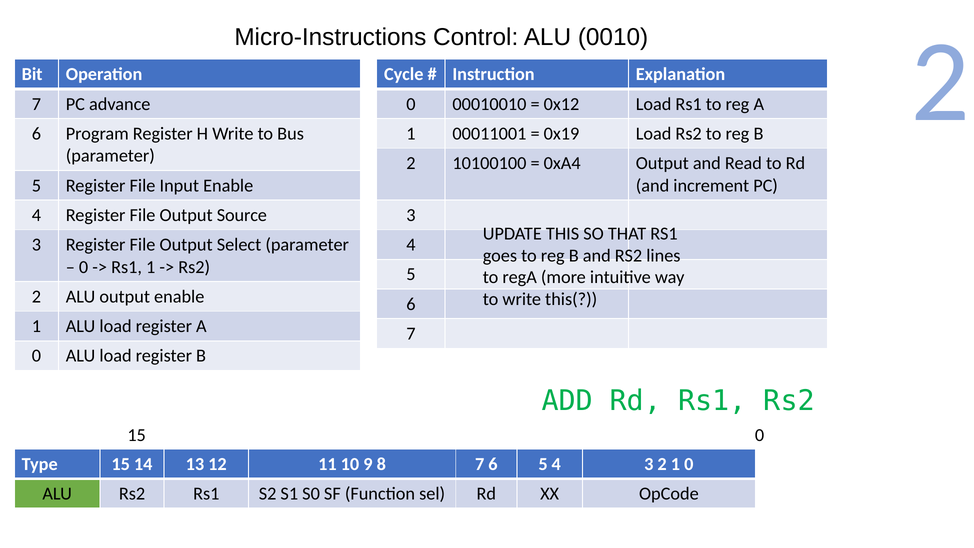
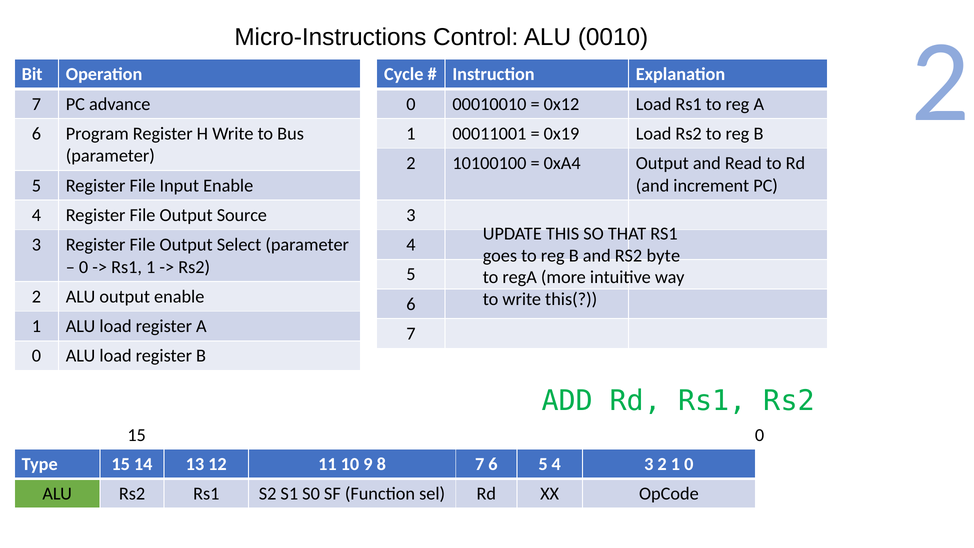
lines: lines -> byte
